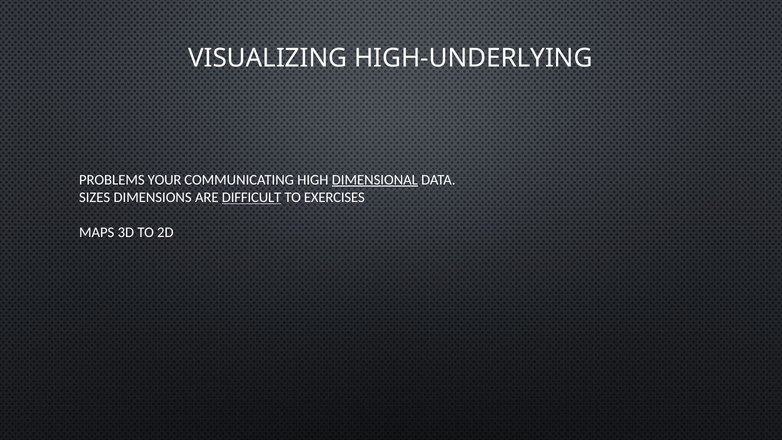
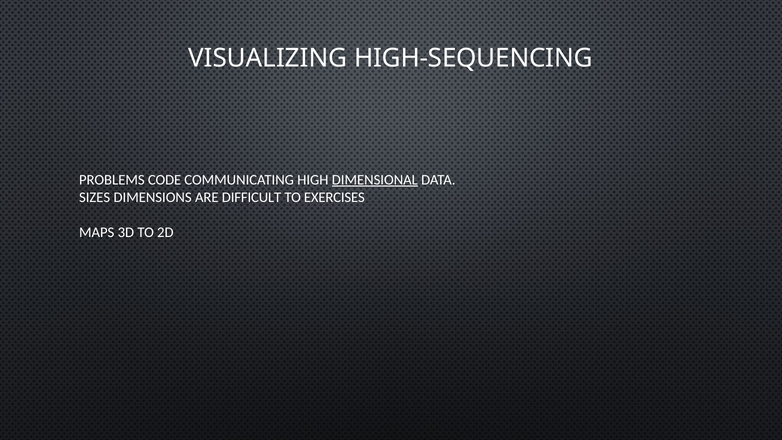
HIGH-UNDERLYING: HIGH-UNDERLYING -> HIGH-SEQUENCING
YOUR: YOUR -> CODE
DIFFICULT underline: present -> none
